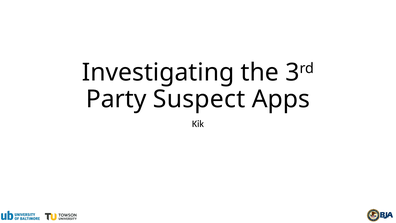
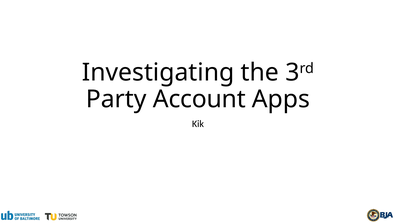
Suspect: Suspect -> Account
